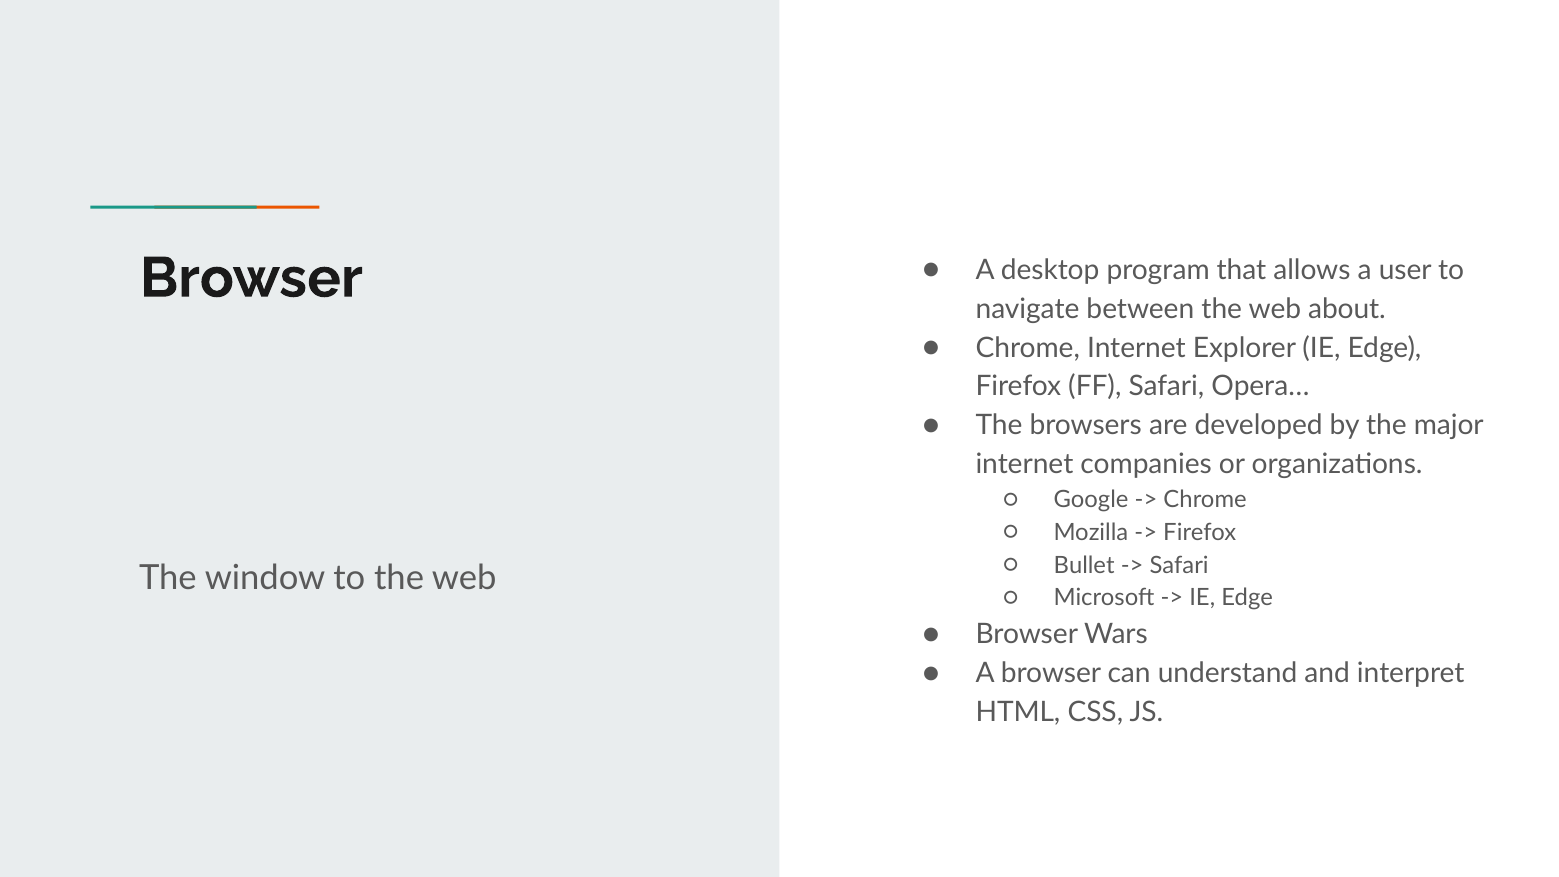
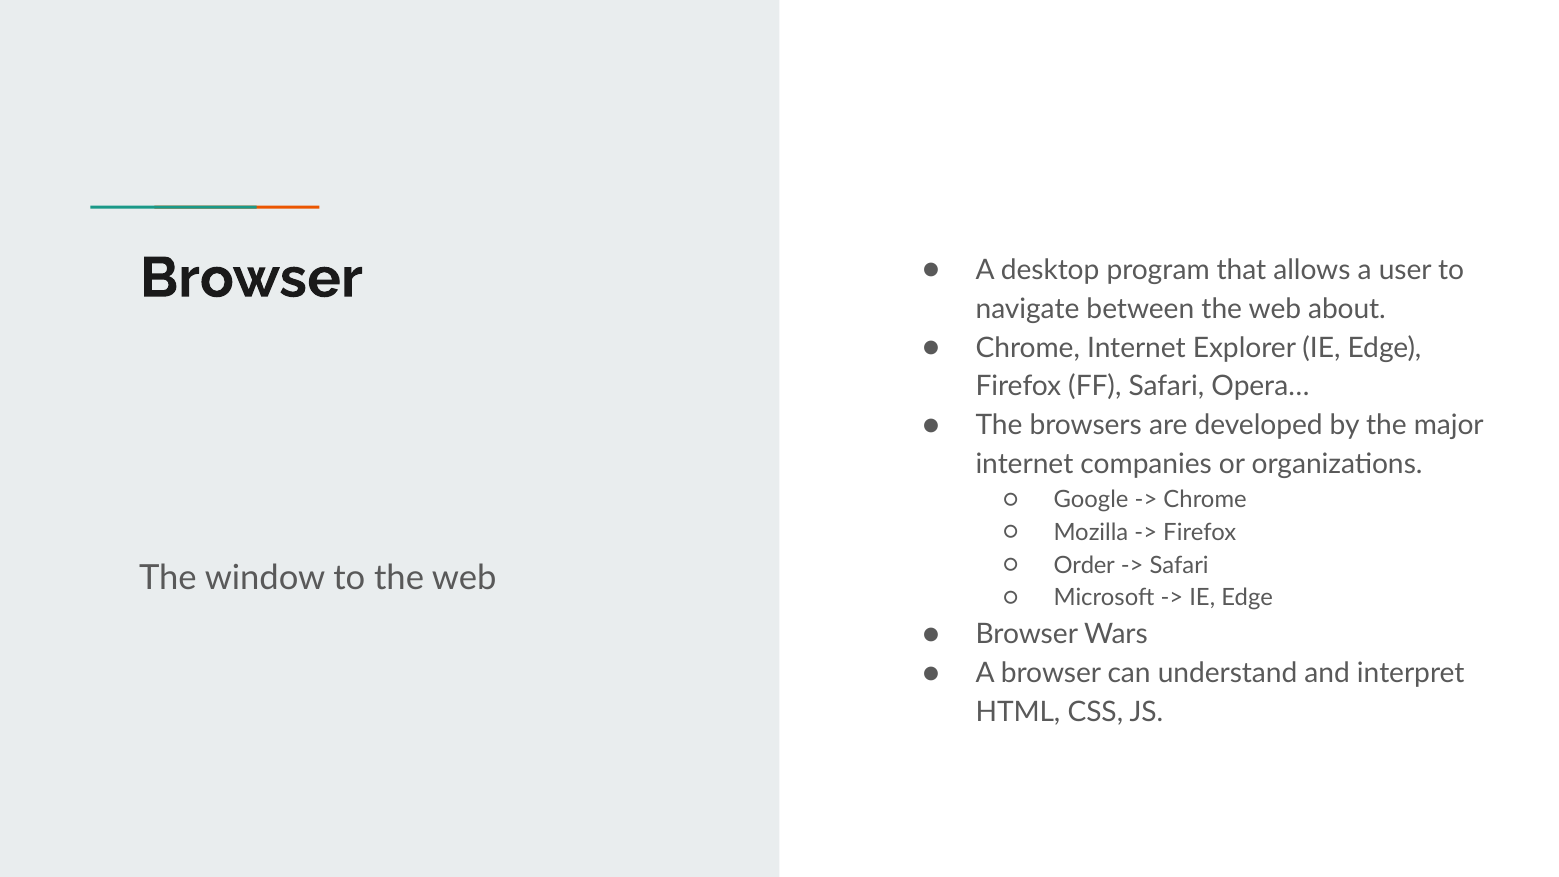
Bullet: Bullet -> Order
